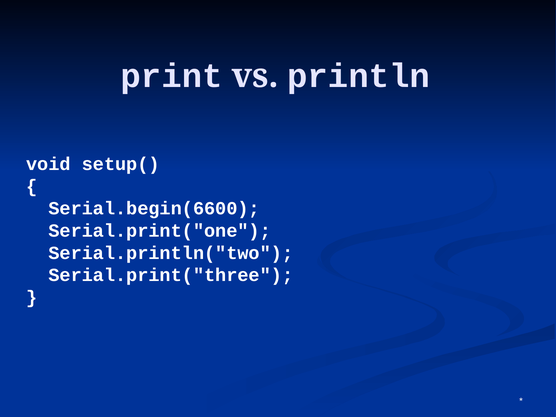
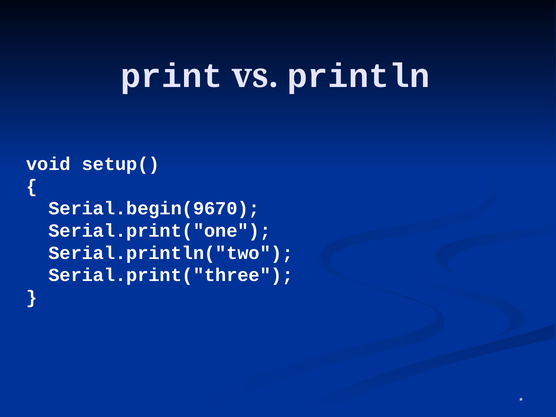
Serial.begin(6600: Serial.begin(6600 -> Serial.begin(9670
